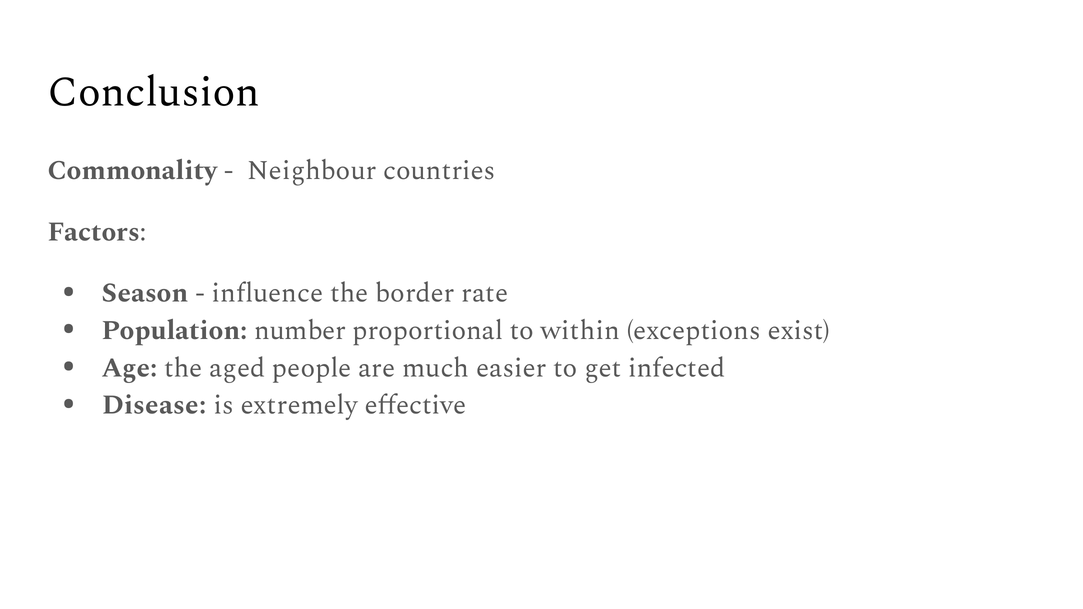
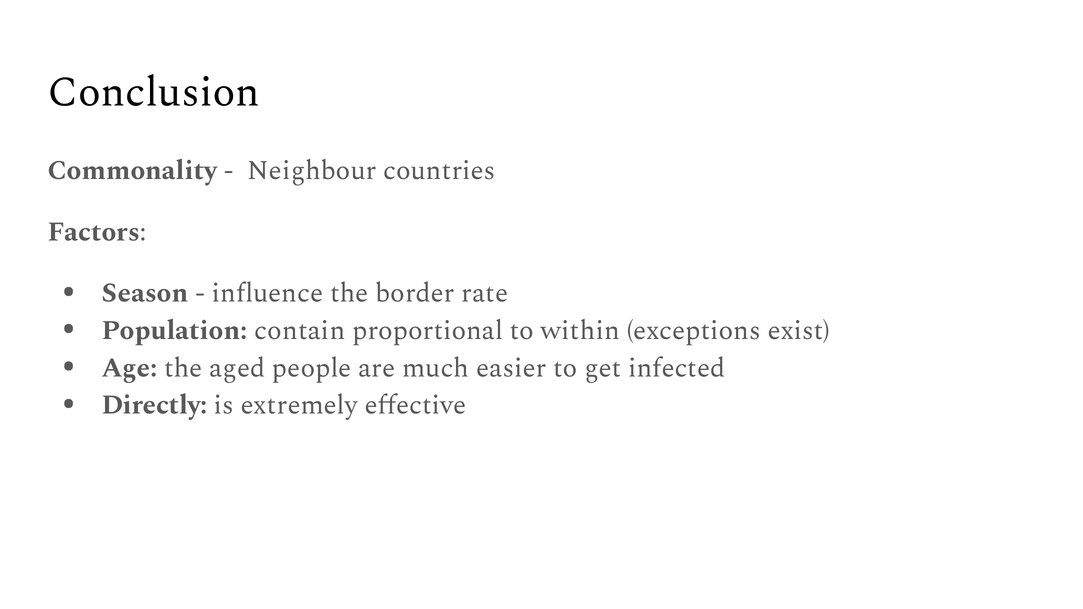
number: number -> contain
Disease: Disease -> Directly
